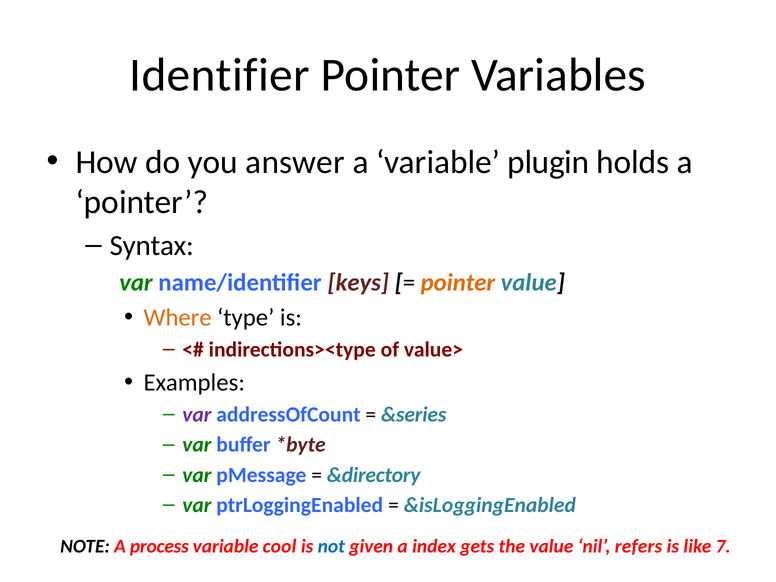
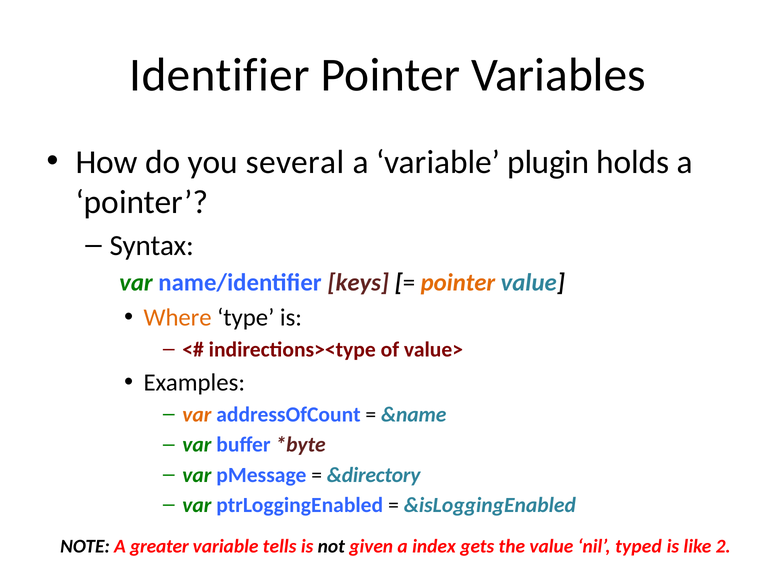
answer: answer -> several
var at (197, 415) colour: purple -> orange
&series: &series -> &name
process: process -> greater
cool: cool -> tells
not colour: blue -> black
refers: refers -> typed
7: 7 -> 2
